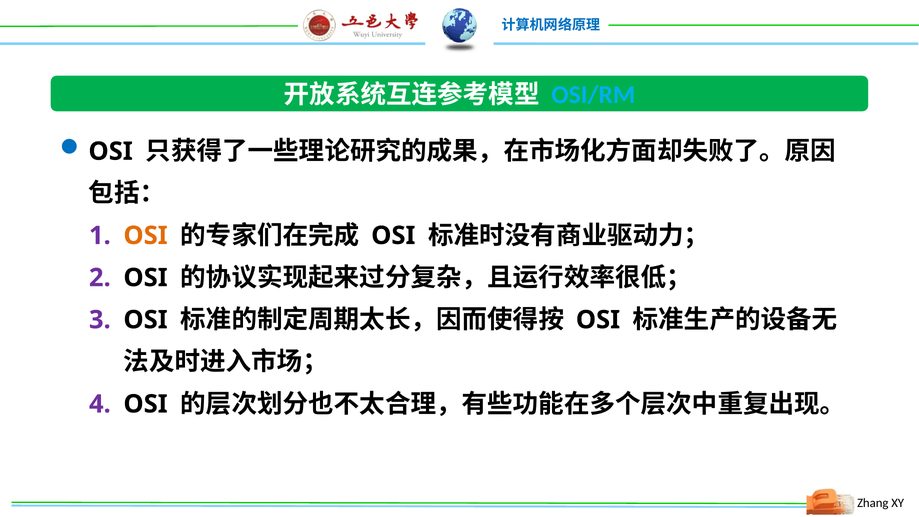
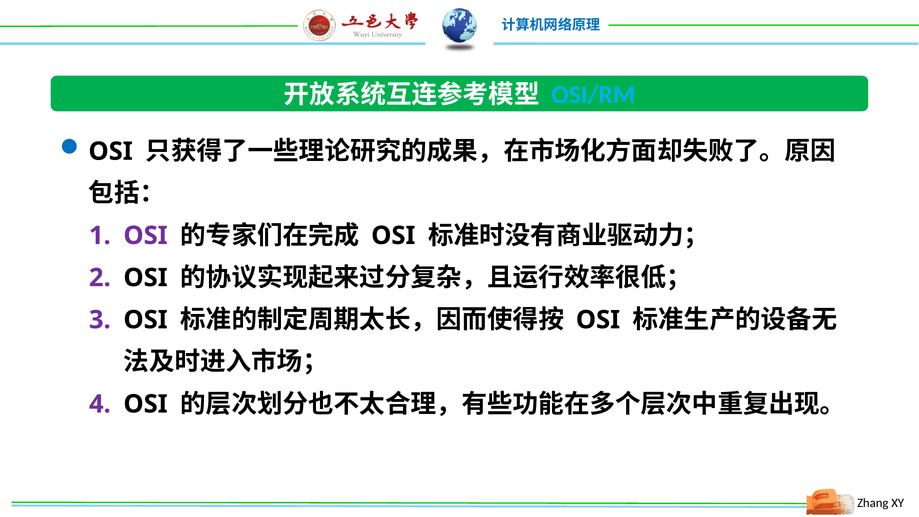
OSI at (146, 236) colour: orange -> purple
